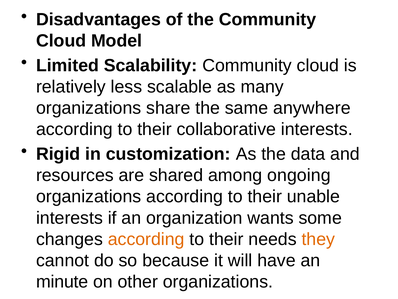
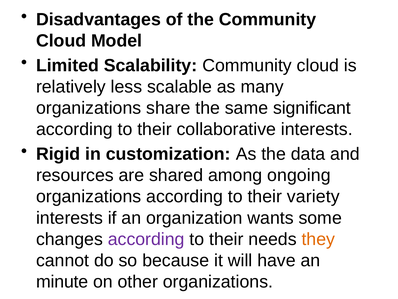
anywhere: anywhere -> significant
unable: unable -> variety
according at (146, 239) colour: orange -> purple
